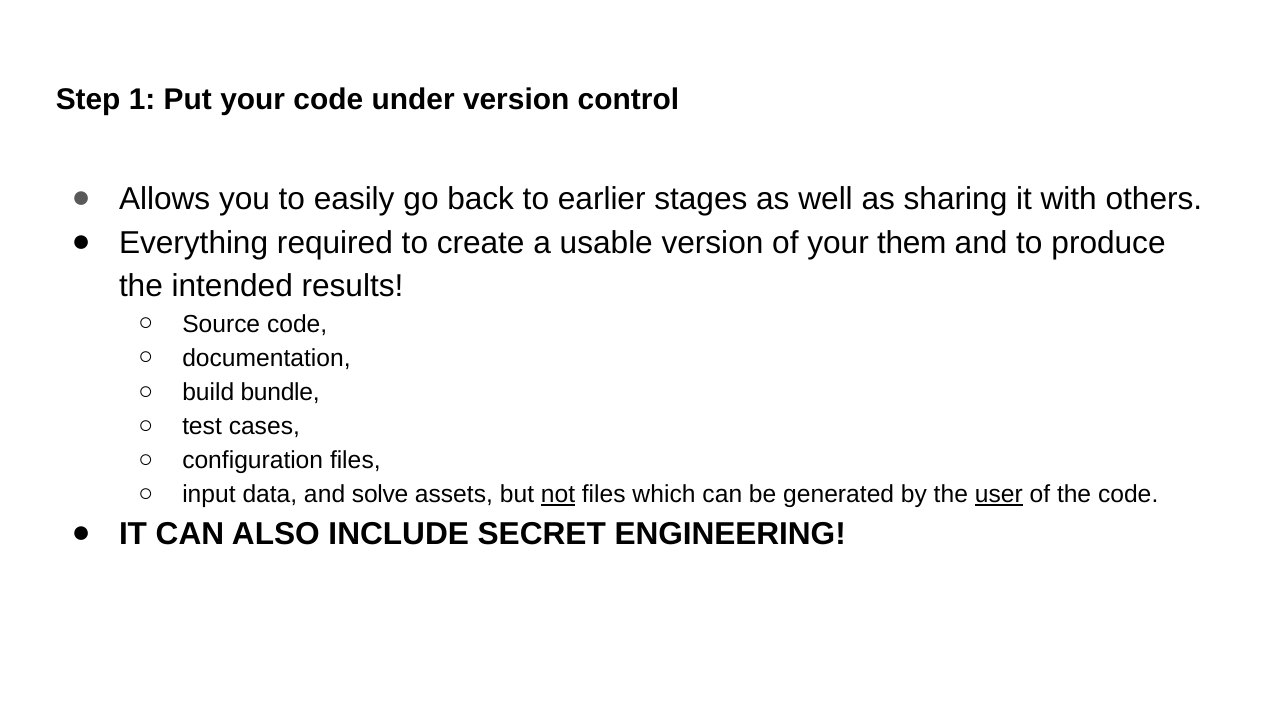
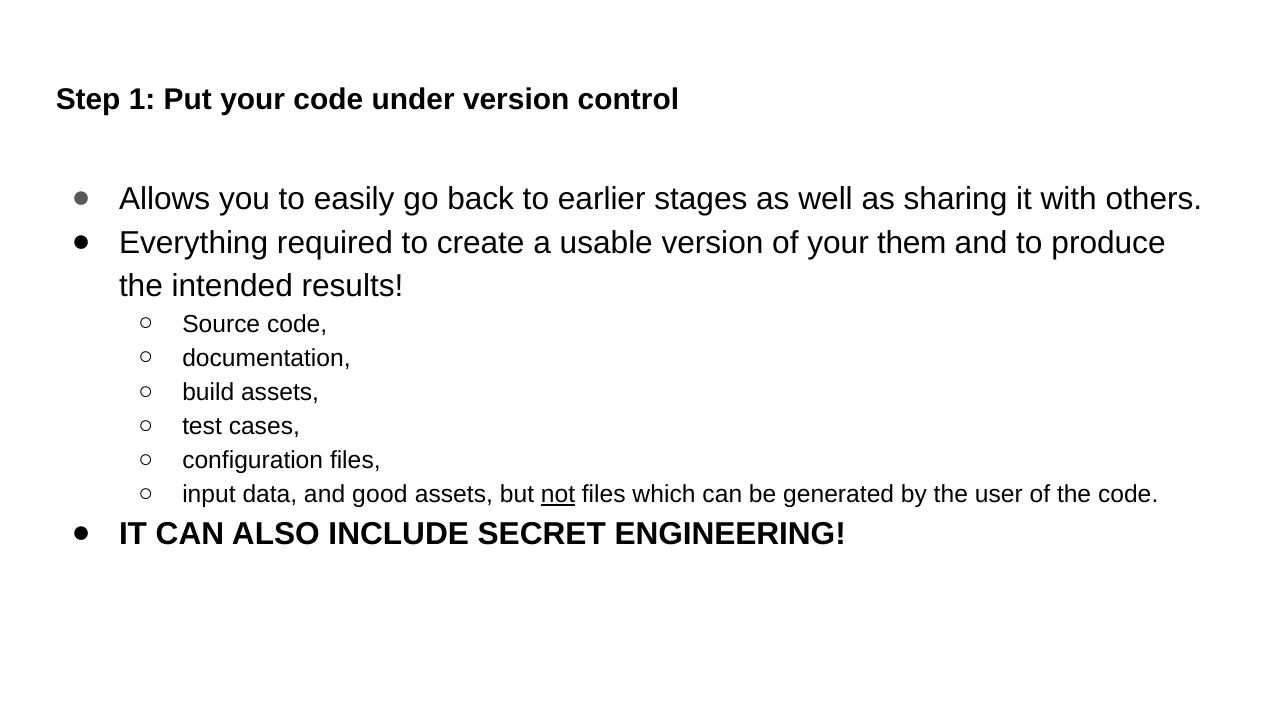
build bundle: bundle -> assets
solve: solve -> good
user underline: present -> none
